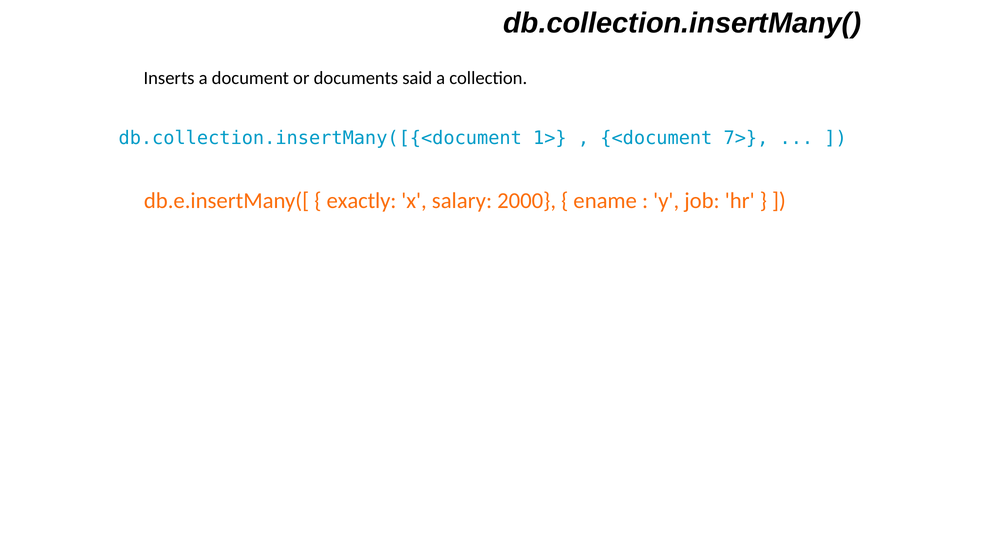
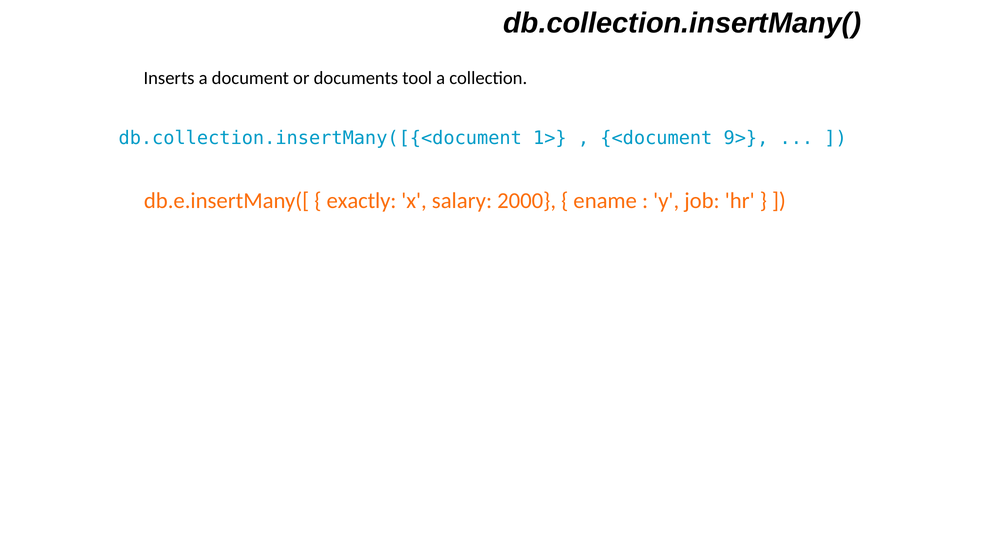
said: said -> tool
7>: 7> -> 9>
